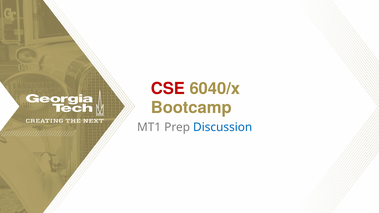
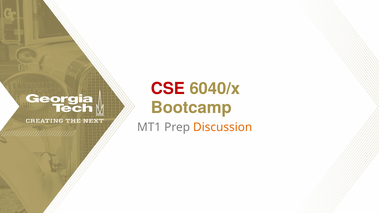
Discussion colour: blue -> orange
